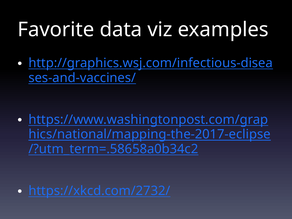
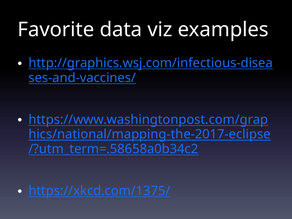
https://xkcd.com/2732/: https://xkcd.com/2732/ -> https://xkcd.com/1375/
